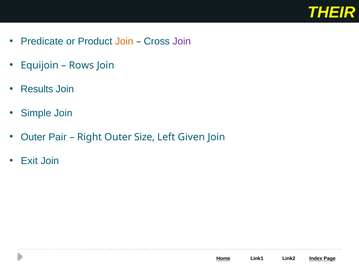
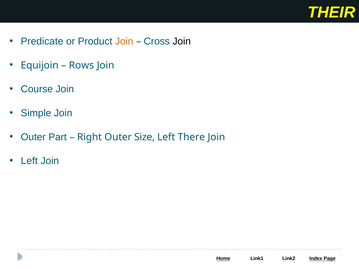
Join at (182, 41) colour: purple -> black
Results: Results -> Course
Pair: Pair -> Part
Given: Given -> There
Exit at (29, 161): Exit -> Left
